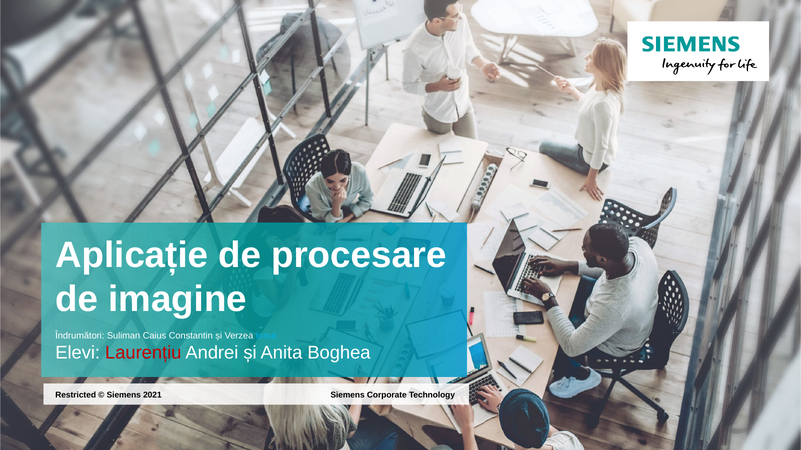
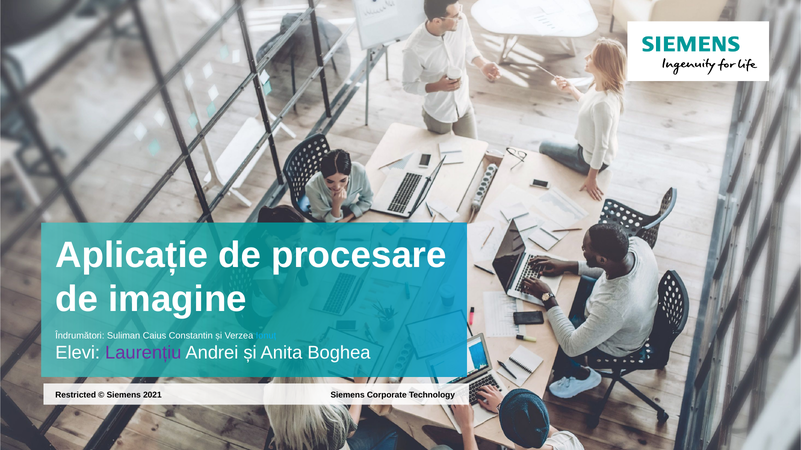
Laurențiu colour: red -> purple
